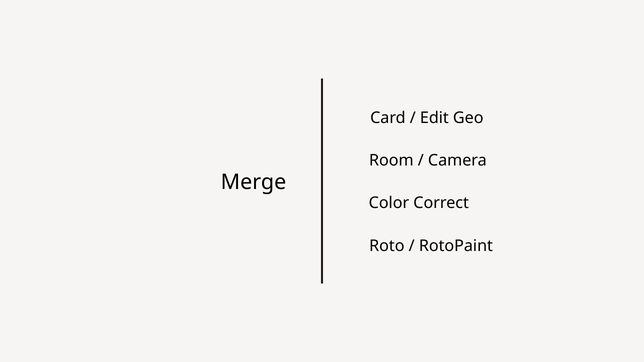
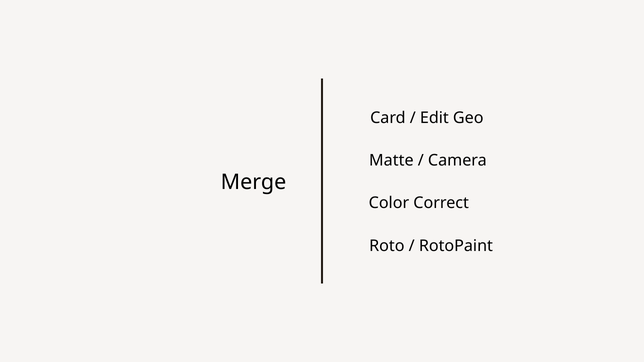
Room: Room -> Matte
